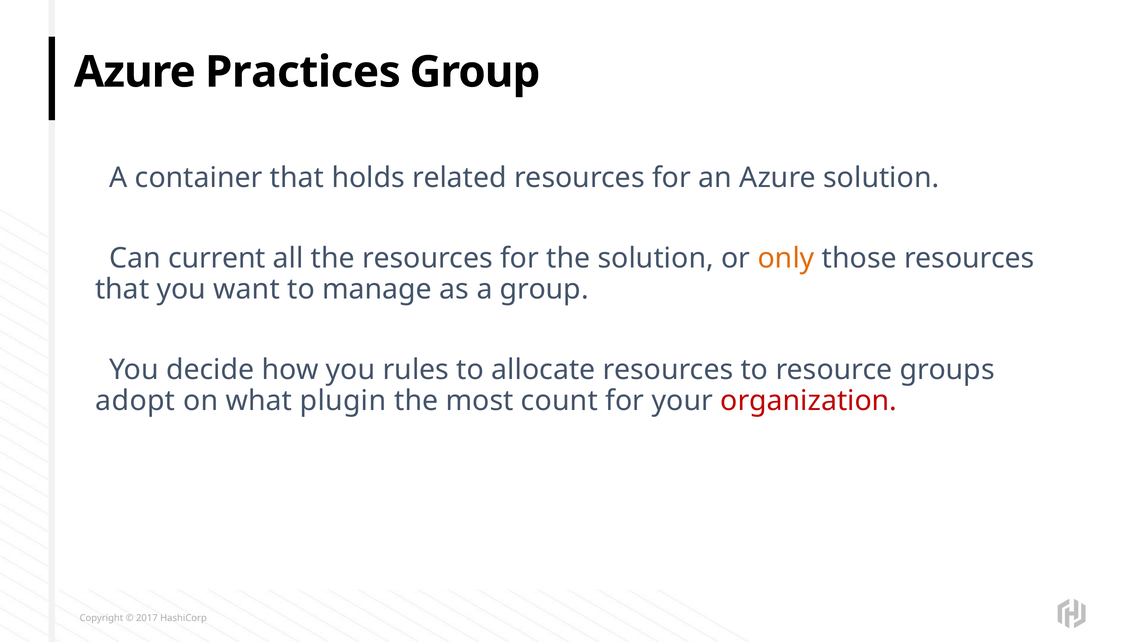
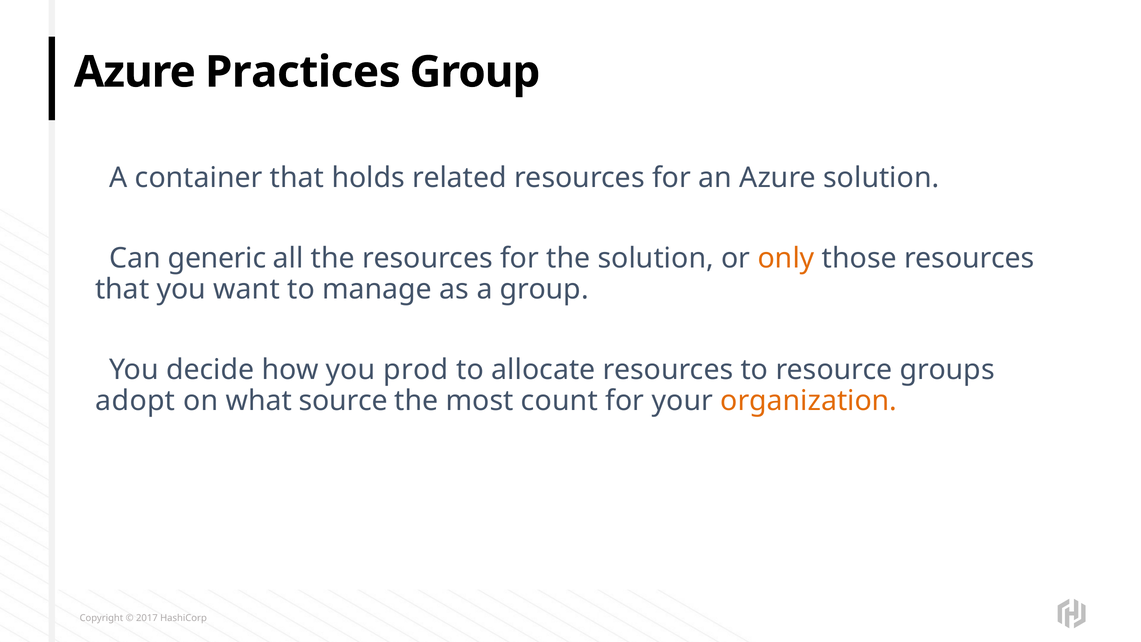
current: current -> generic
rules: rules -> prod
plugin: plugin -> source
organization colour: red -> orange
